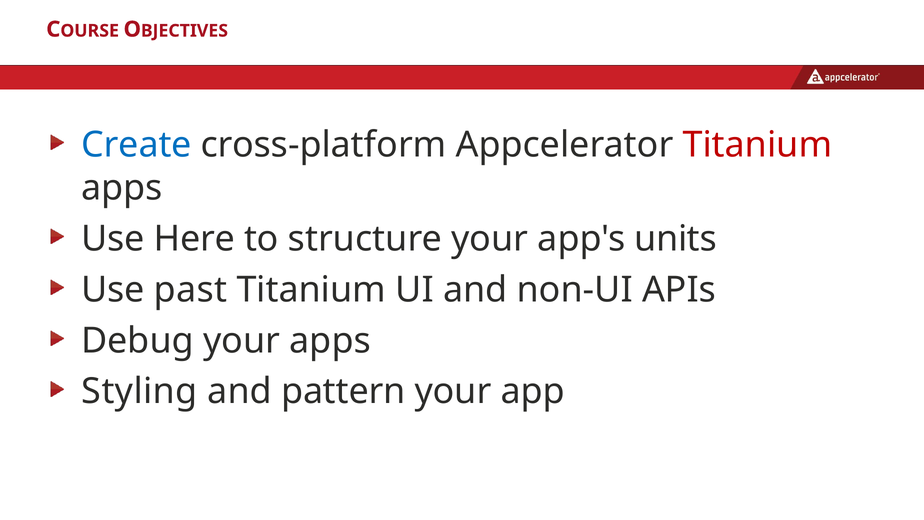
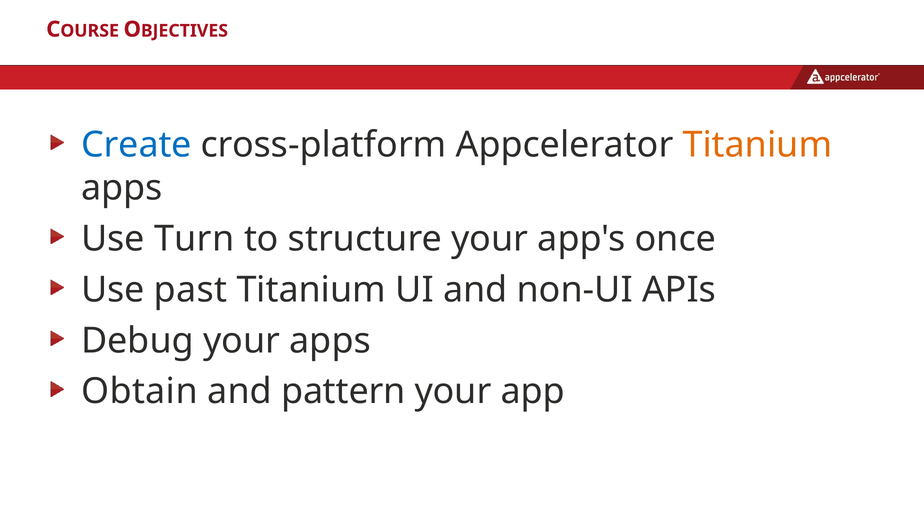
Titanium at (757, 145) colour: red -> orange
Here: Here -> Turn
units: units -> once
Styling: Styling -> Obtain
